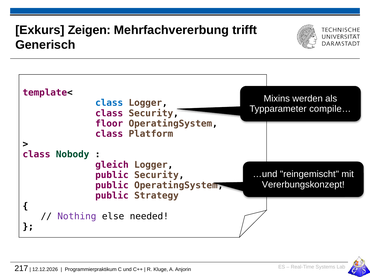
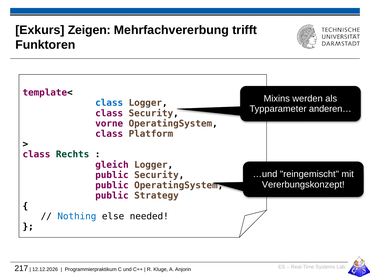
Generisch: Generisch -> Funktoren
compile…: compile… -> anderen…
floor: floor -> vorne
Nobody: Nobody -> Rechts
Nothing colour: purple -> blue
